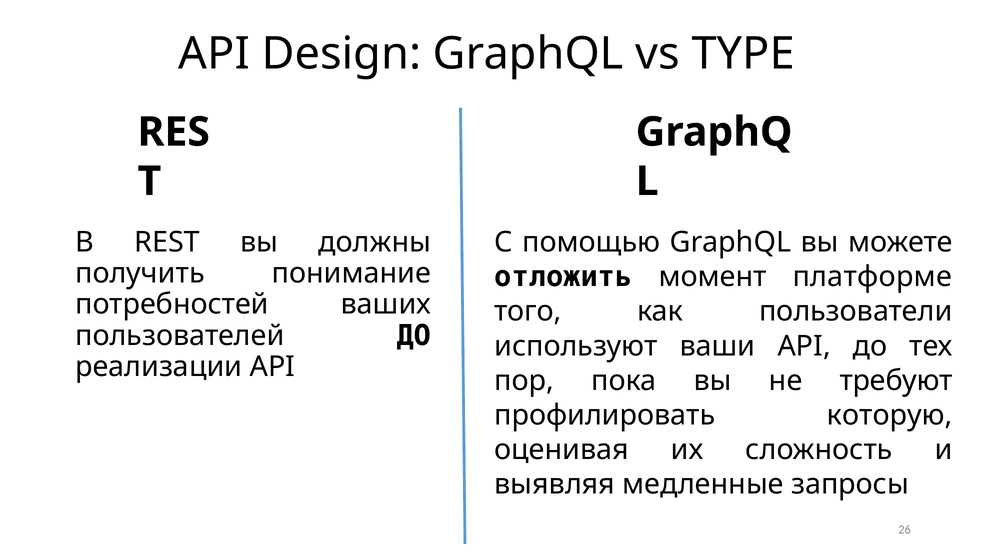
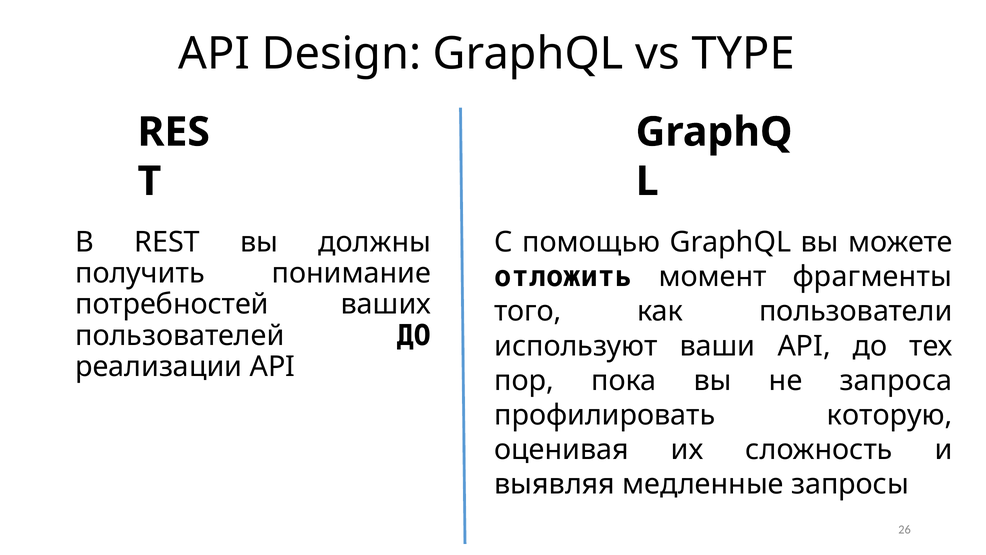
платформе: платформе -> фрагменты
требуют: требуют -> запроса
